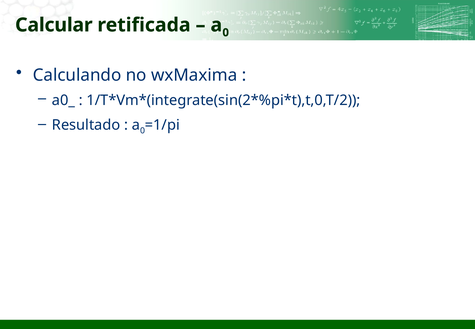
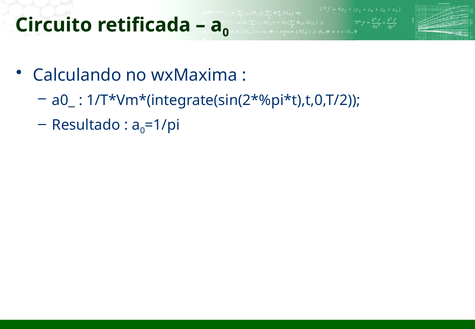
Calcular: Calcular -> Circuito
